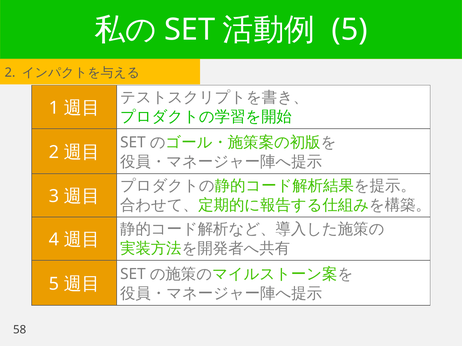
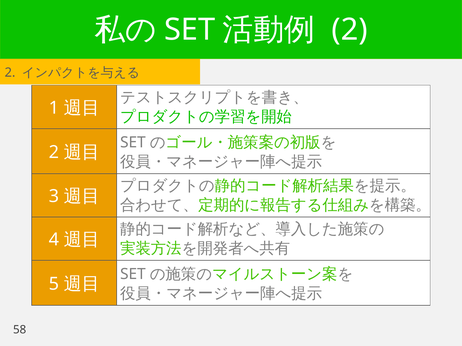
5 at (350, 30): 5 -> 2
